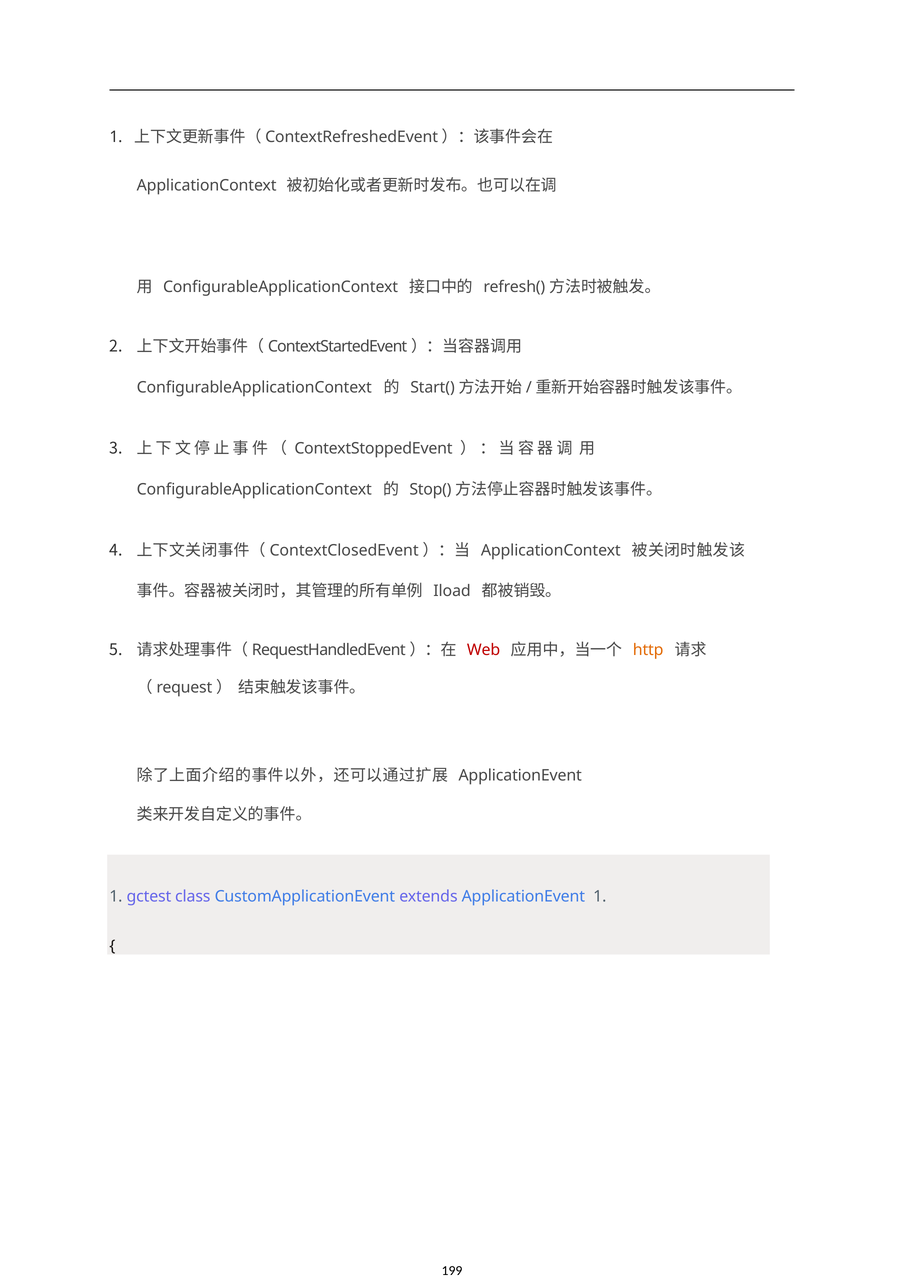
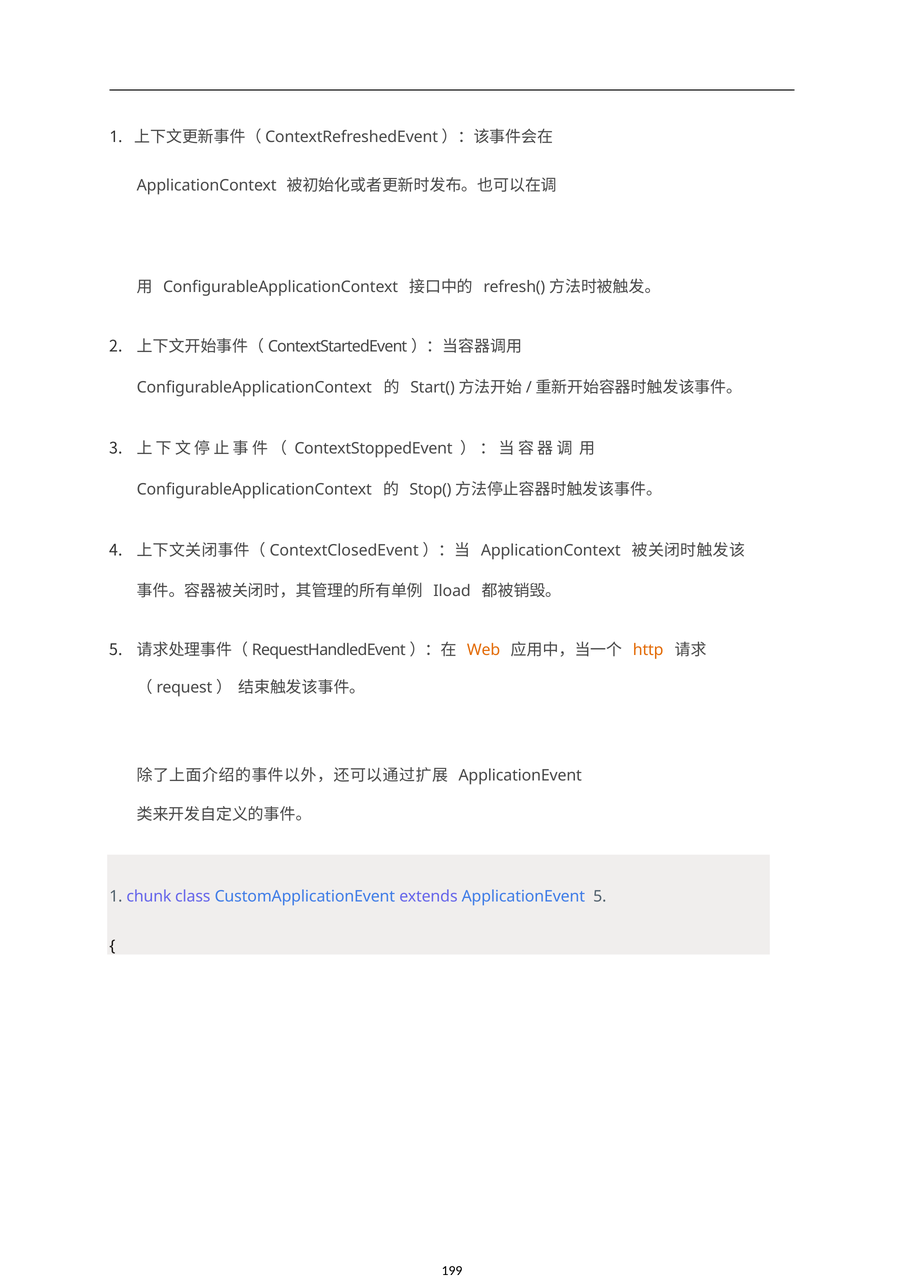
Web colour: red -> orange
gctest: gctest -> chunk
ApplicationEvent 1: 1 -> 5
